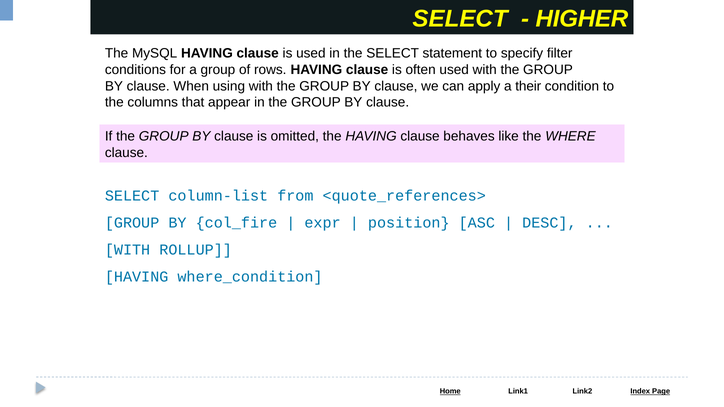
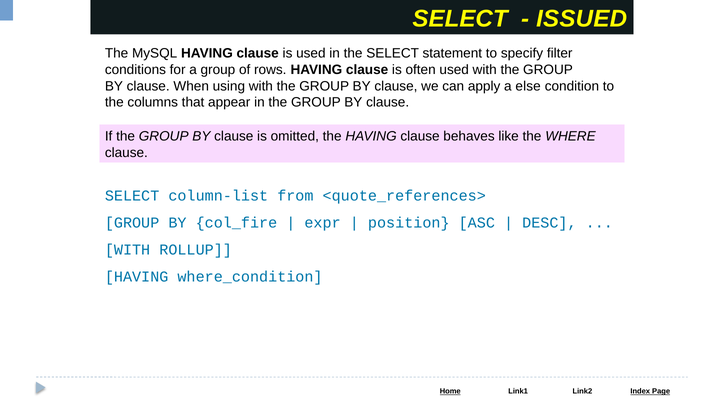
HIGHER: HIGHER -> ISSUED
their: their -> else
